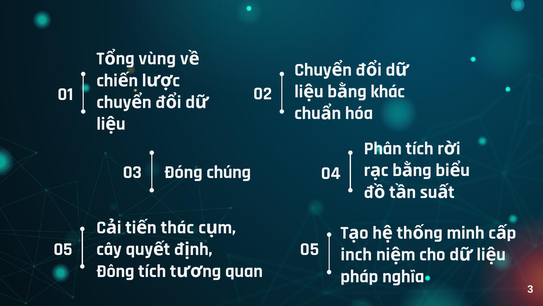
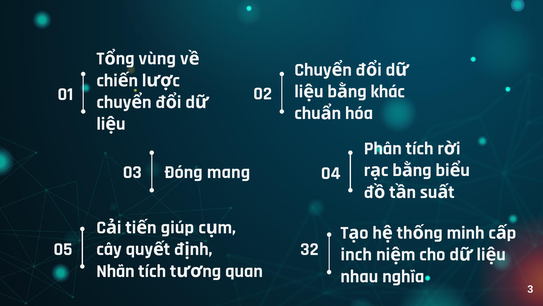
chúng: chúng -> mang
thác: thác -> giúp
05 05: 05 -> 32
Đông: Đông -> Nhãn
pháp: pháp -> nhau
